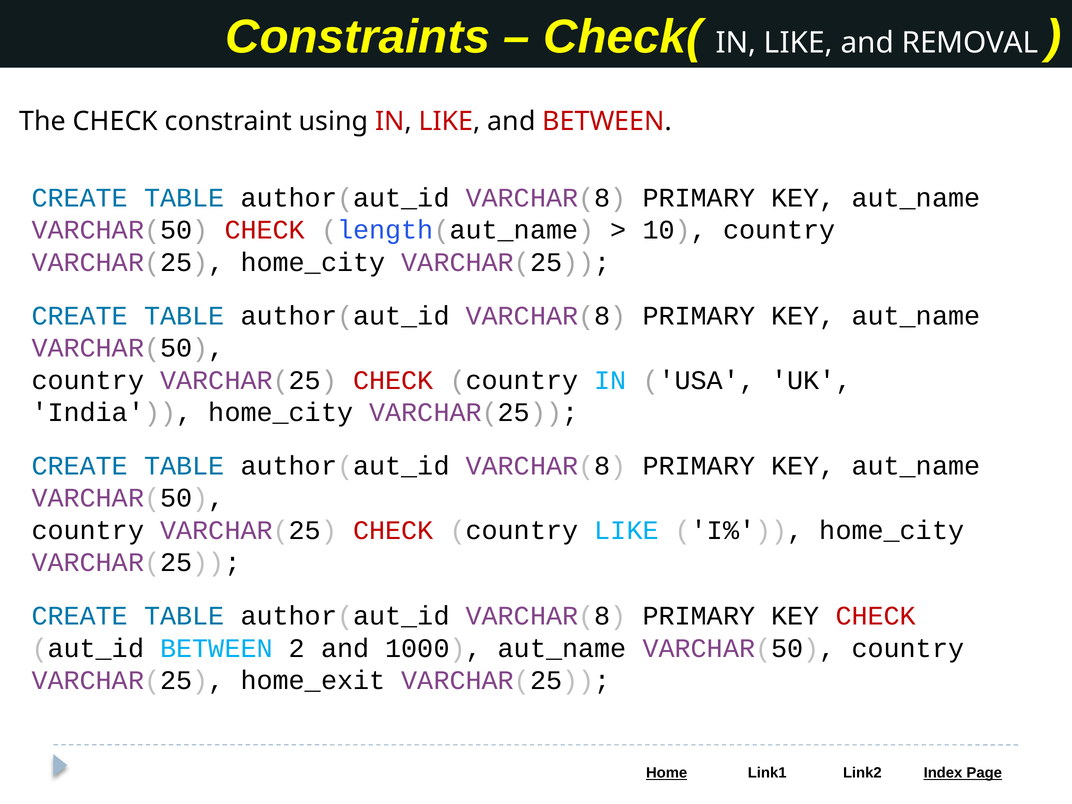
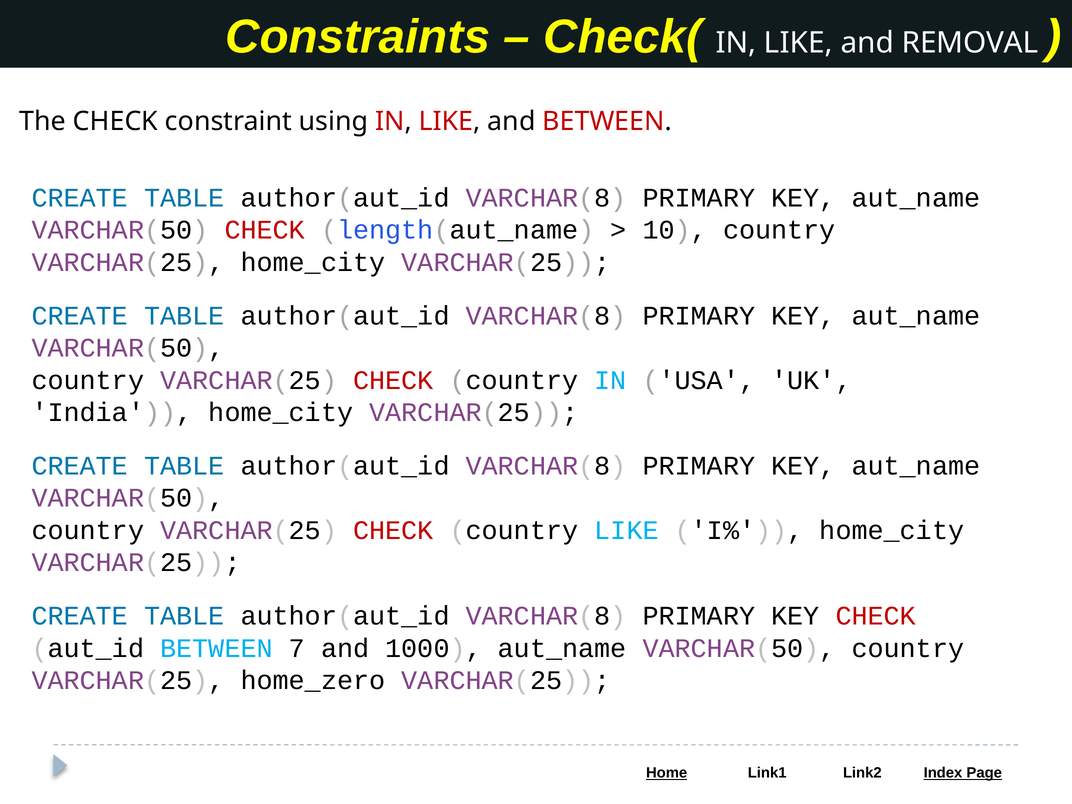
2: 2 -> 7
home_exit: home_exit -> home_zero
